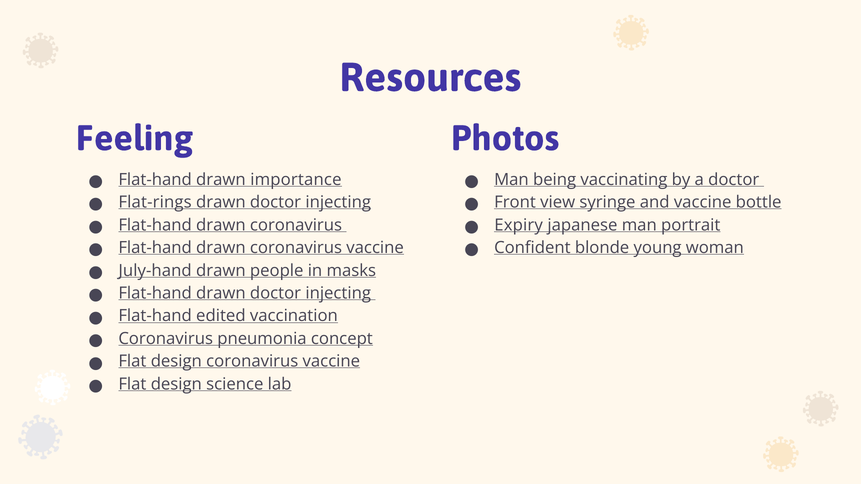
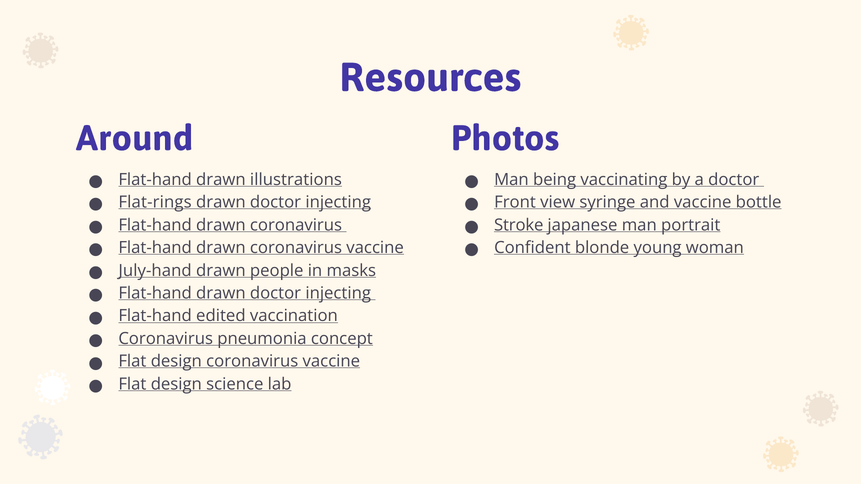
Feeling: Feeling -> Around
importance: importance -> illustrations
Expiry: Expiry -> Stroke
